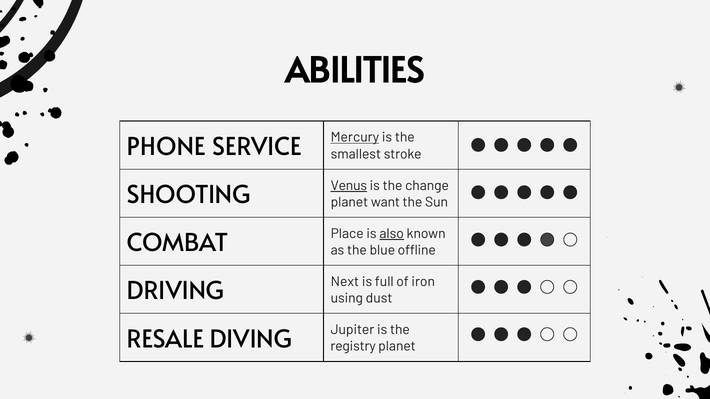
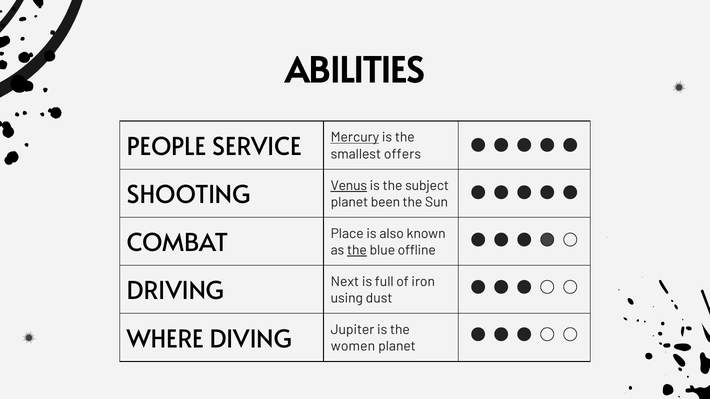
PHONE: PHONE -> PEOPLE
stroke: stroke -> offers
change: change -> subject
want: want -> been
also underline: present -> none
the at (357, 250) underline: none -> present
RESALE: RESALE -> WHERE
registry: registry -> women
